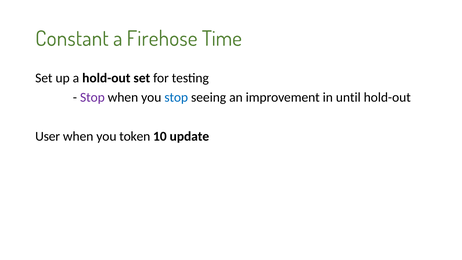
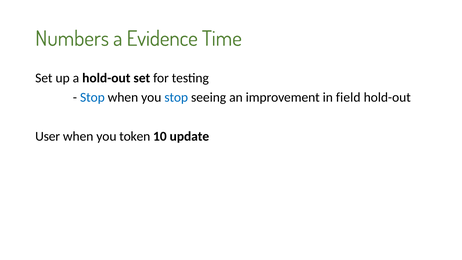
Constant: Constant -> Numbers
Firehose: Firehose -> Evidence
Stop at (92, 97) colour: purple -> blue
until: until -> field
